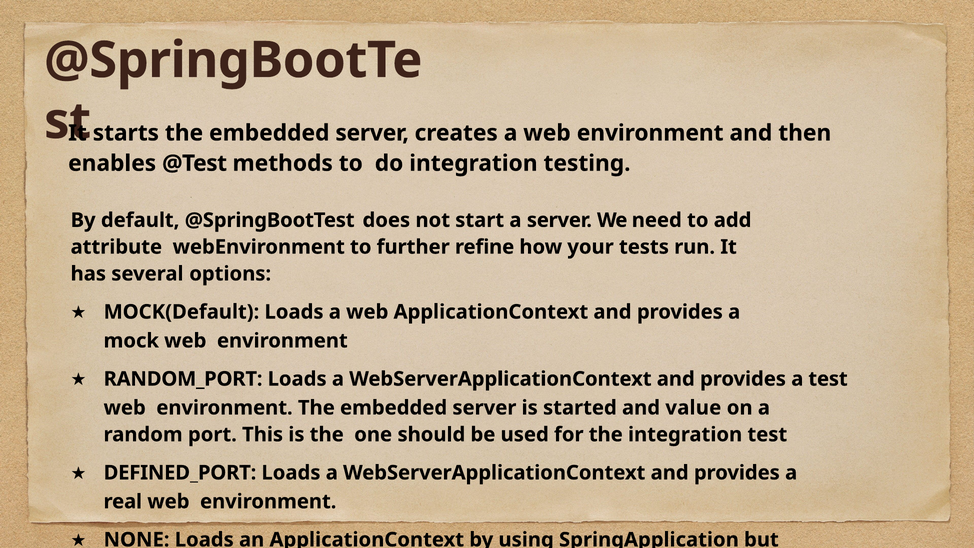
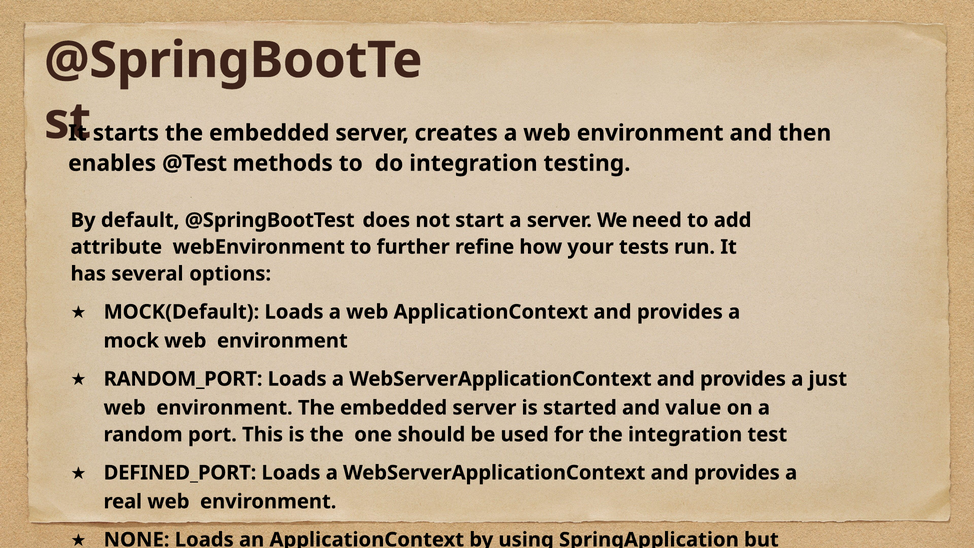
a test: test -> just
